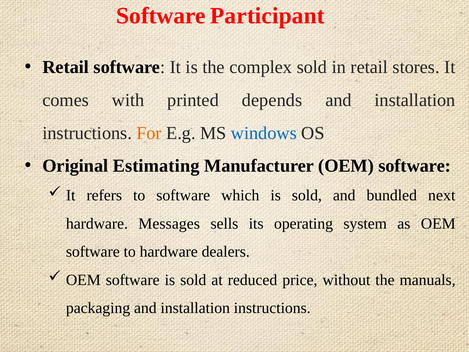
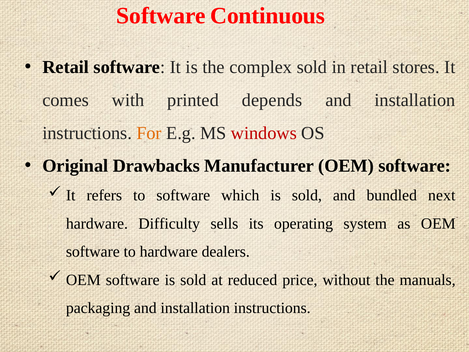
Participant: Participant -> Continuous
windows colour: blue -> red
Estimating: Estimating -> Drawbacks
Messages: Messages -> Difficulty
